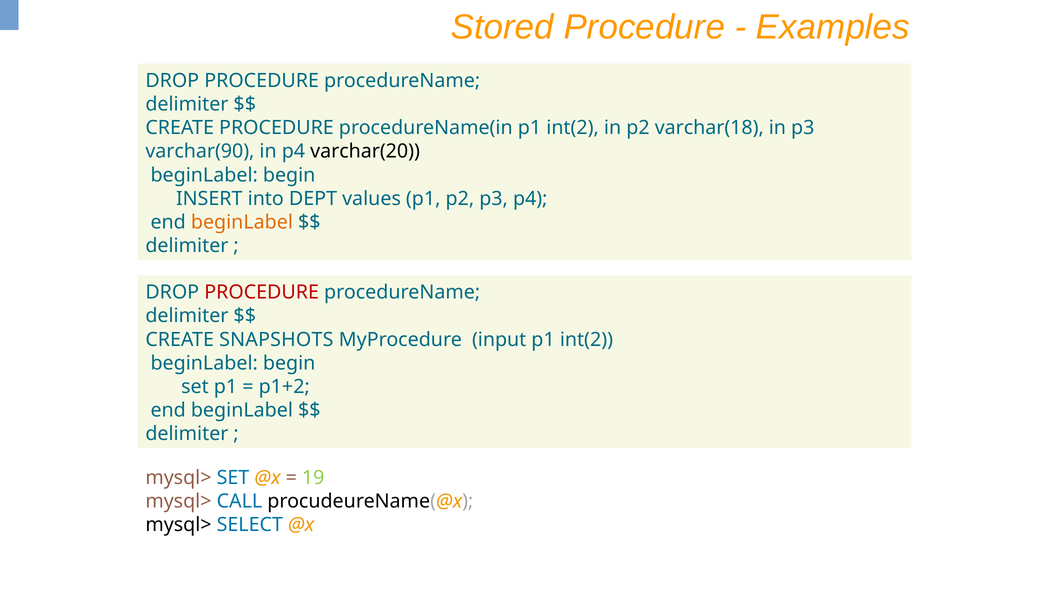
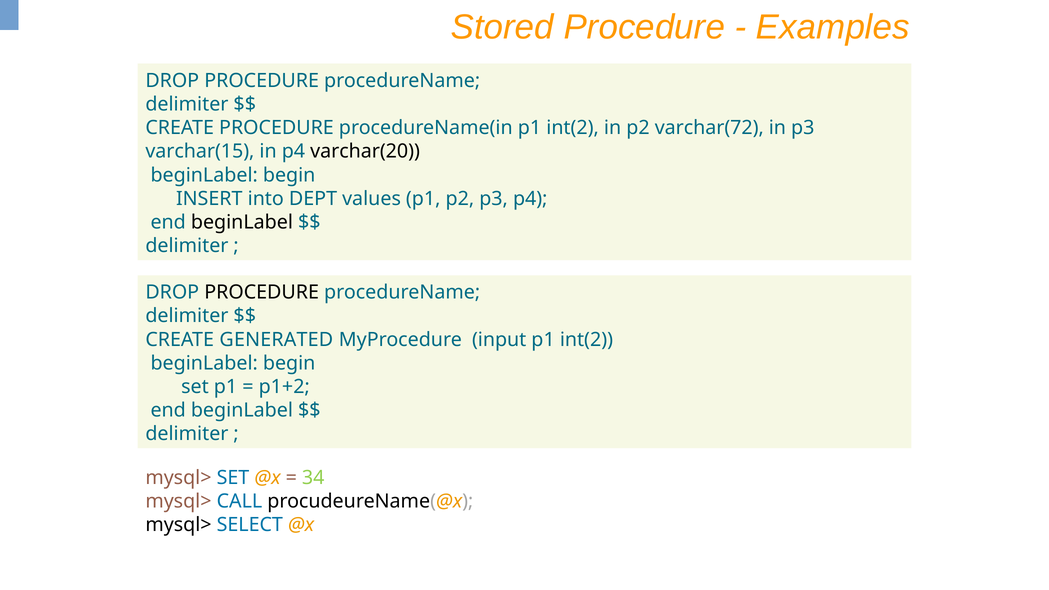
varchar(18: varchar(18 -> varchar(72
varchar(90: varchar(90 -> varchar(15
beginLabel at (242, 222) colour: orange -> black
PROCEDURE at (262, 292) colour: red -> black
SNAPSHOTS: SNAPSHOTS -> GENERATED
19: 19 -> 34
